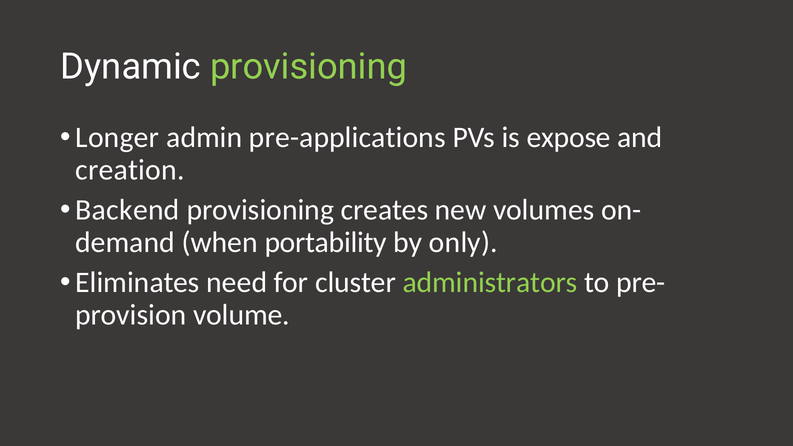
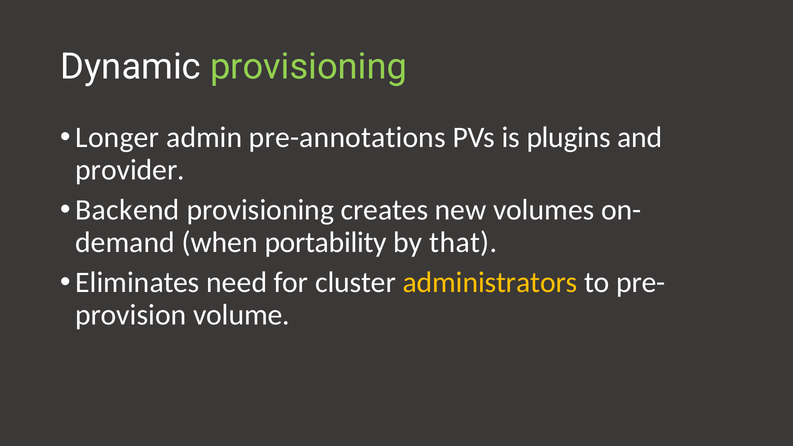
pre-applications: pre-applications -> pre-annotations
expose: expose -> plugins
creation: creation -> provider
only: only -> that
administrators colour: light green -> yellow
